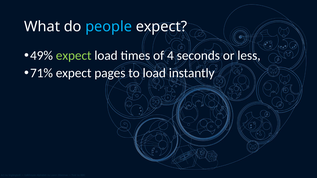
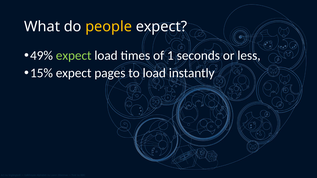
people colour: light blue -> yellow
4: 4 -> 1
71%: 71% -> 15%
